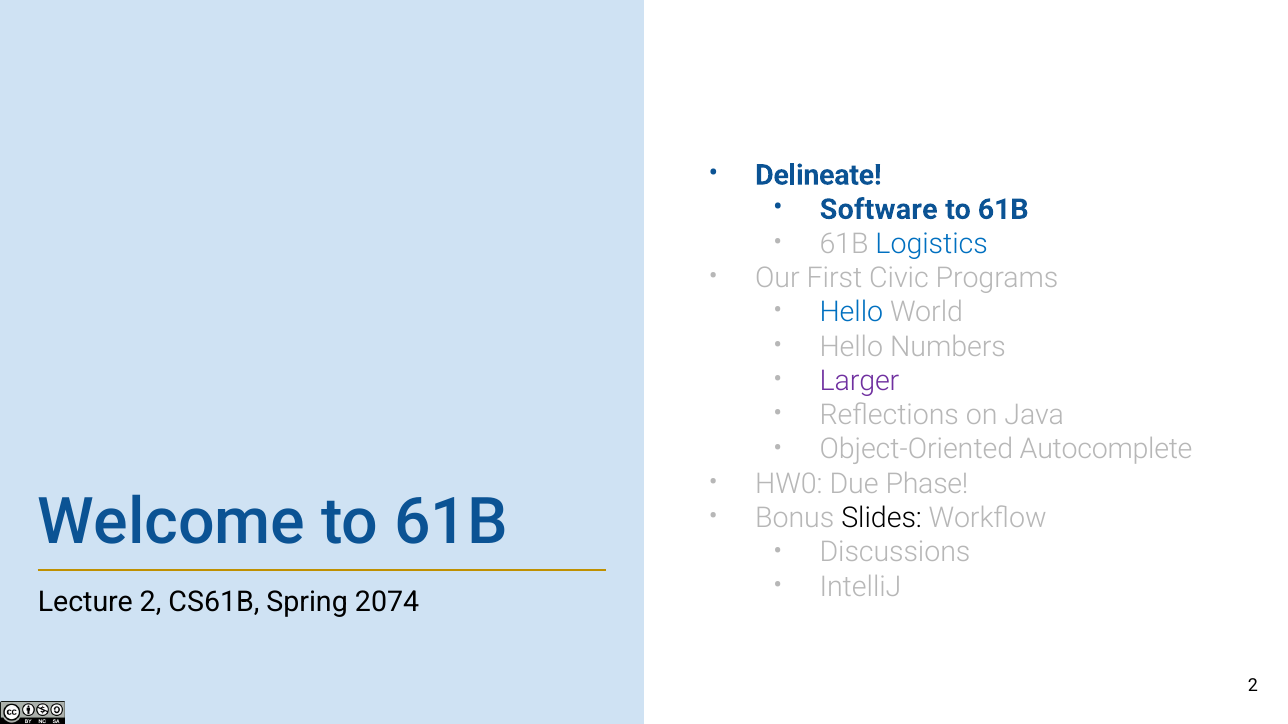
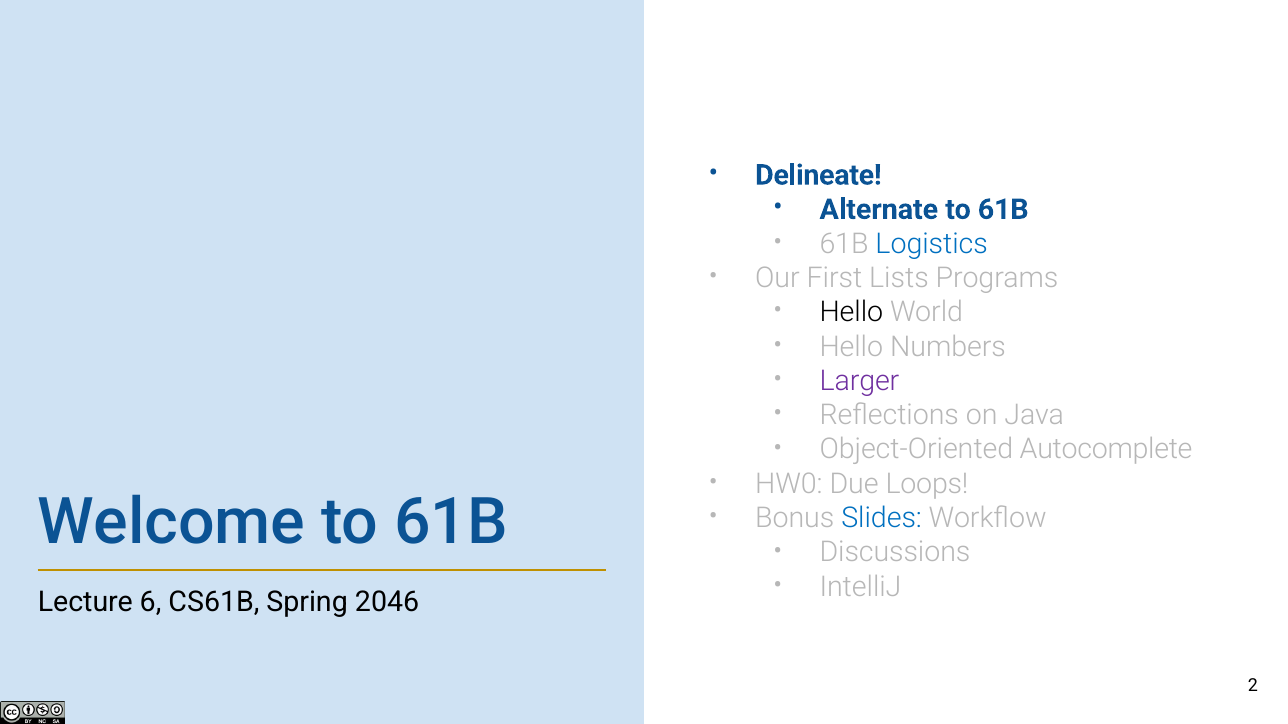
Software: Software -> Alternate
Civic: Civic -> Lists
Hello at (851, 313) colour: blue -> black
Phase: Phase -> Loops
Slides colour: black -> blue
Lecture 2: 2 -> 6
2074: 2074 -> 2046
